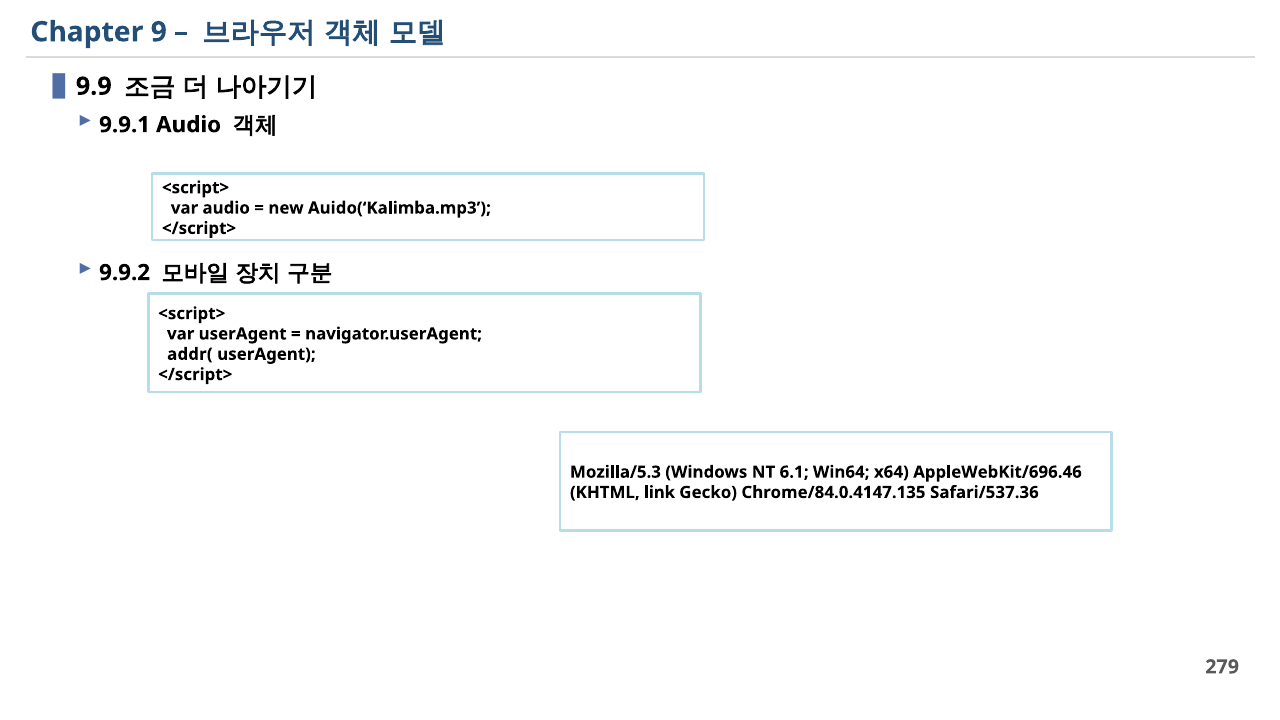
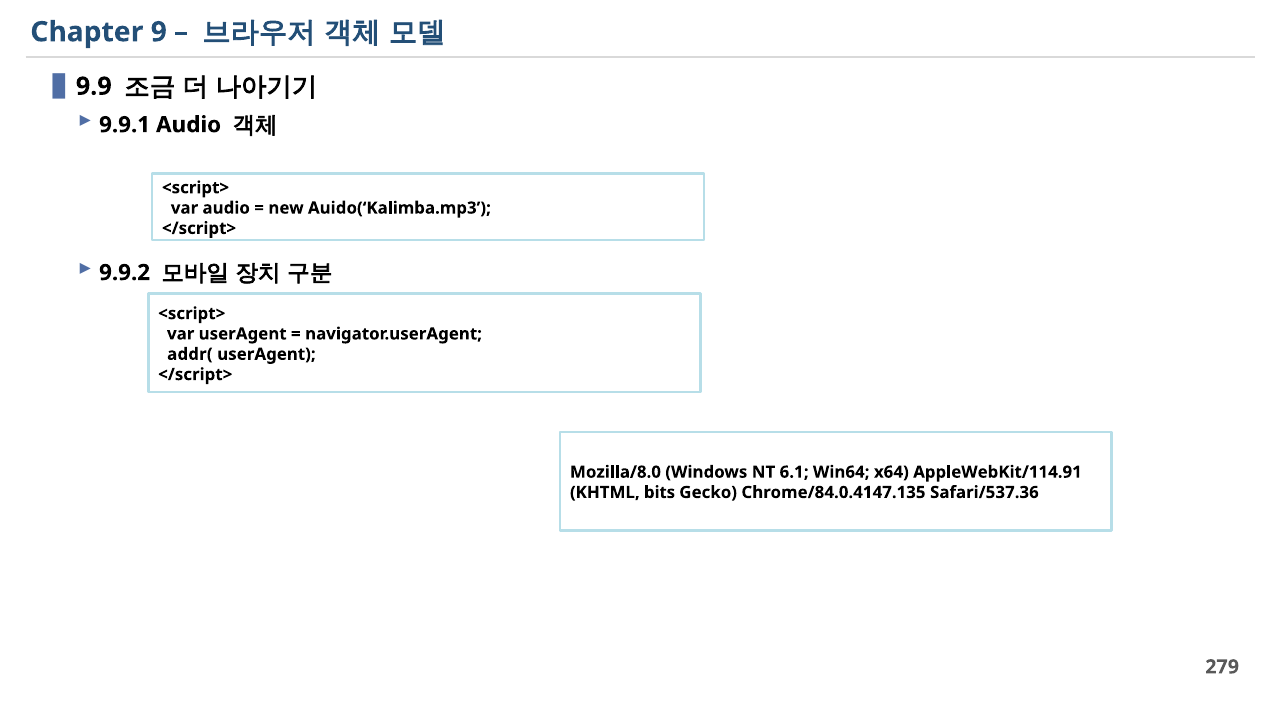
Mozilla/5.3: Mozilla/5.3 -> Mozilla/8.0
AppleWebKit/696.46: AppleWebKit/696.46 -> AppleWebKit/114.91
link: link -> bits
